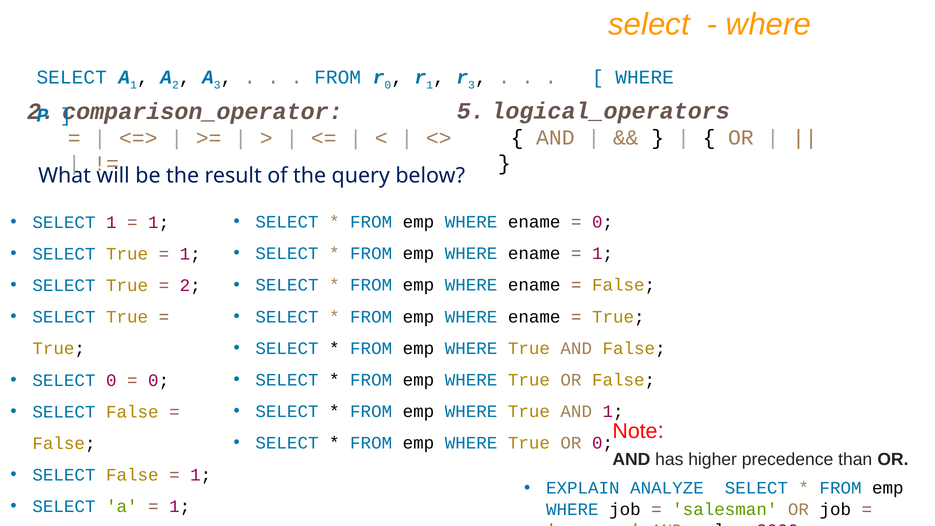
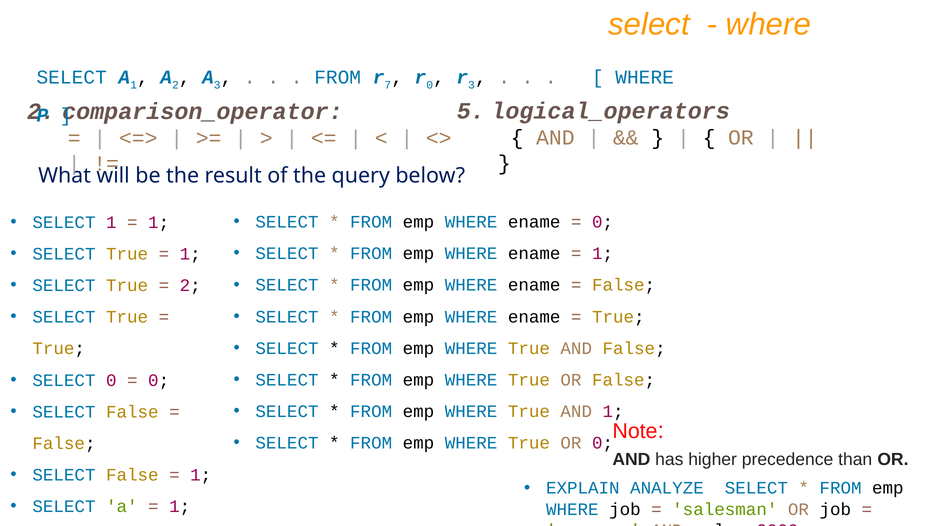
0 at (388, 85): 0 -> 7
1 at (430, 85): 1 -> 0
